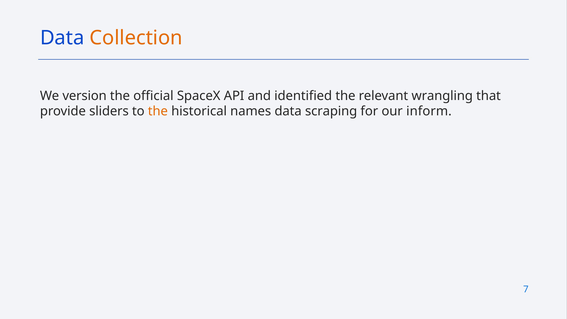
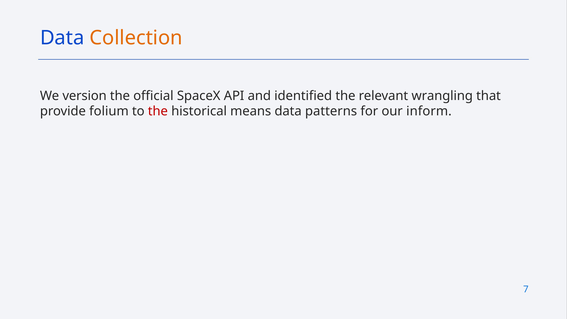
sliders: sliders -> folium
the at (158, 111) colour: orange -> red
names: names -> means
scraping: scraping -> patterns
